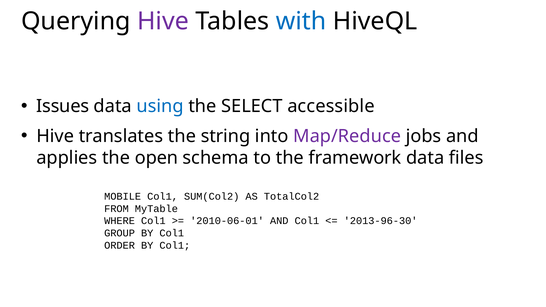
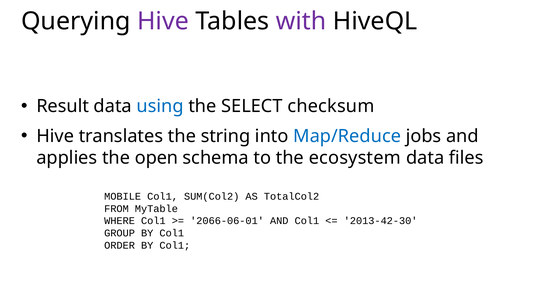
with colour: blue -> purple
Issues: Issues -> Result
accessible: accessible -> checksum
Map/Reduce colour: purple -> blue
framework: framework -> ecosystem
2010-06-01: 2010-06-01 -> 2066-06-01
2013-96-30: 2013-96-30 -> 2013-42-30
